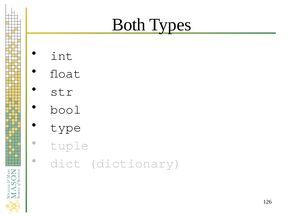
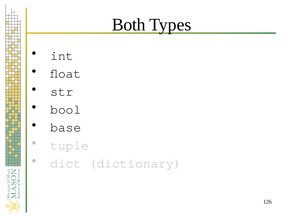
type: type -> base
